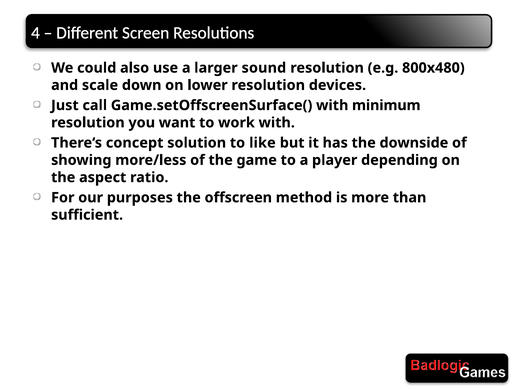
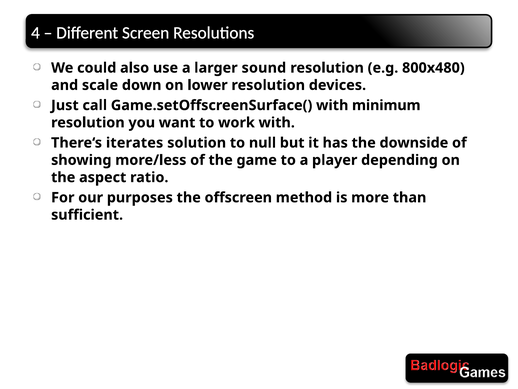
concept: concept -> iterates
like: like -> null
